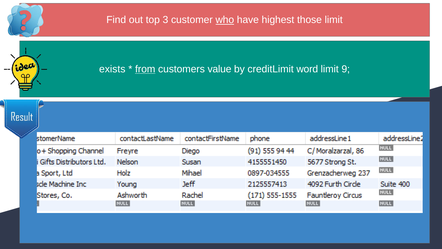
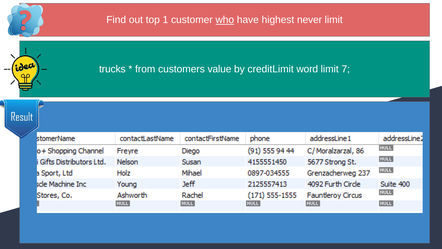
3: 3 -> 1
those: those -> never
exists: exists -> trucks
from underline: present -> none
9: 9 -> 7
